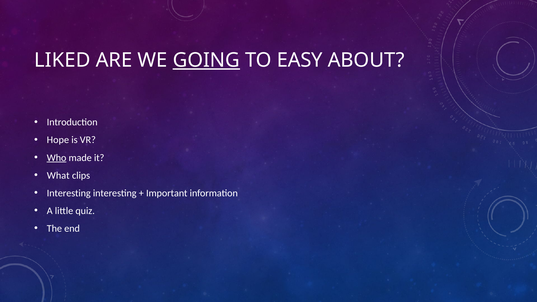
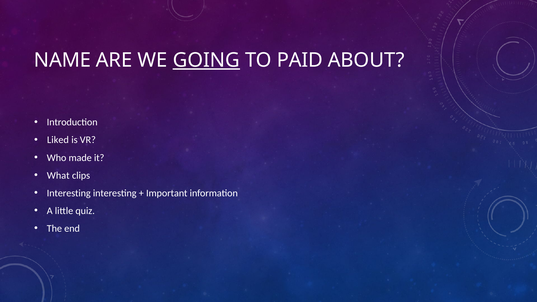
LIKED: LIKED -> NAME
EASY: EASY -> PAID
Hope: Hope -> Liked
Who underline: present -> none
